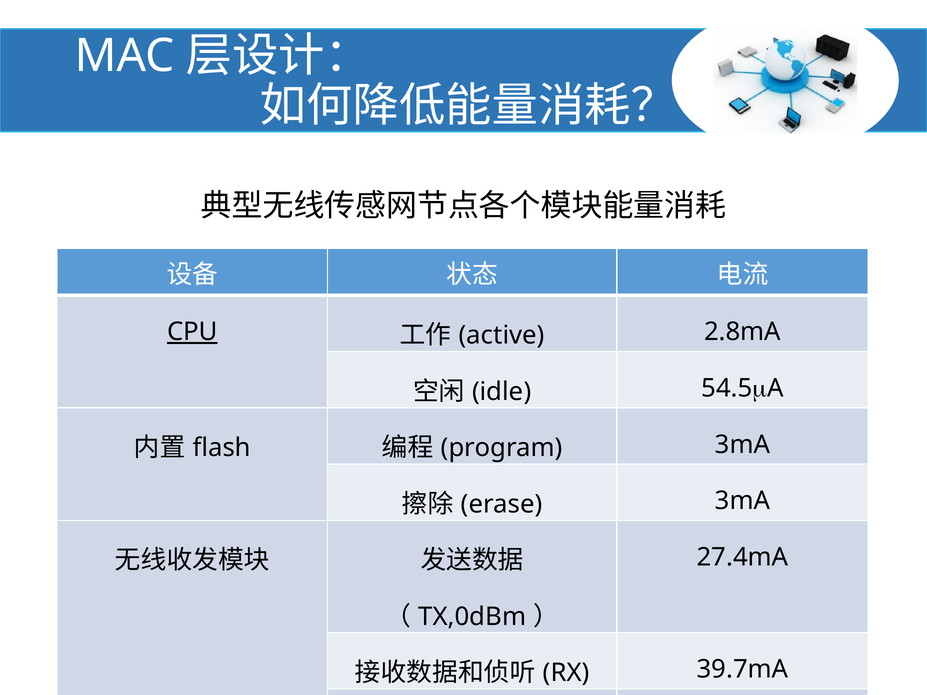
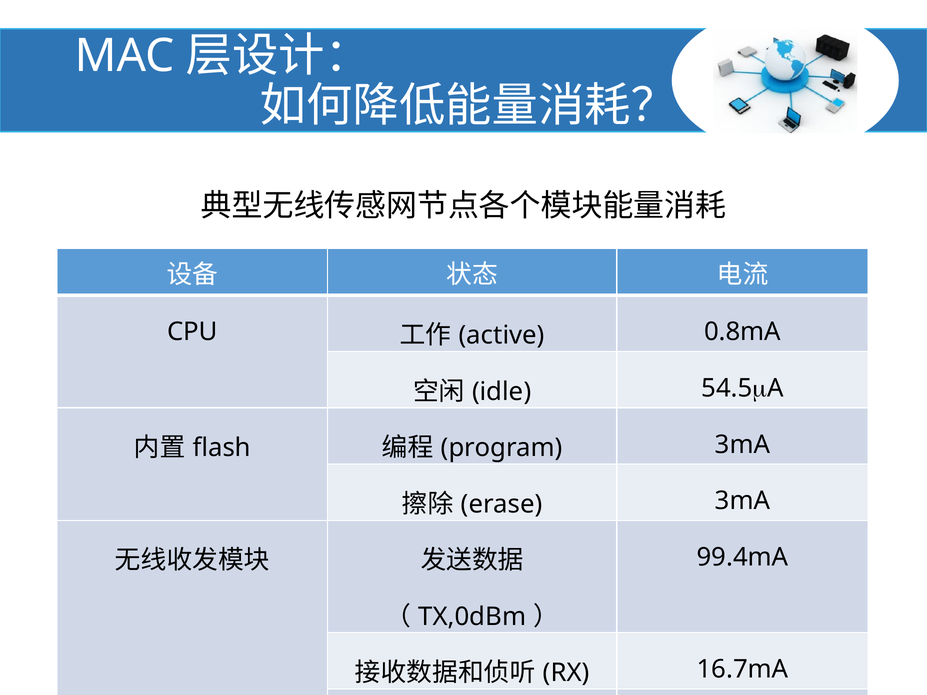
CPU underline: present -> none
2.8mA: 2.8mA -> 0.8mA
27.4mA: 27.4mA -> 99.4mA
39.7mA: 39.7mA -> 16.7mA
